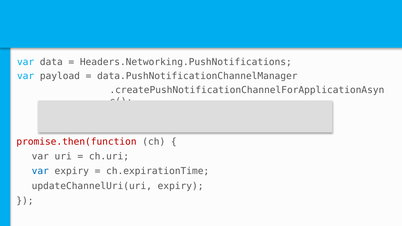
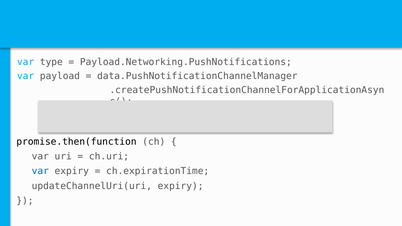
data: data -> type
Headers.Networking.PushNotifications: Headers.Networking.PushNotifications -> Payload.Networking.PushNotifications
promise.then(function colour: red -> black
